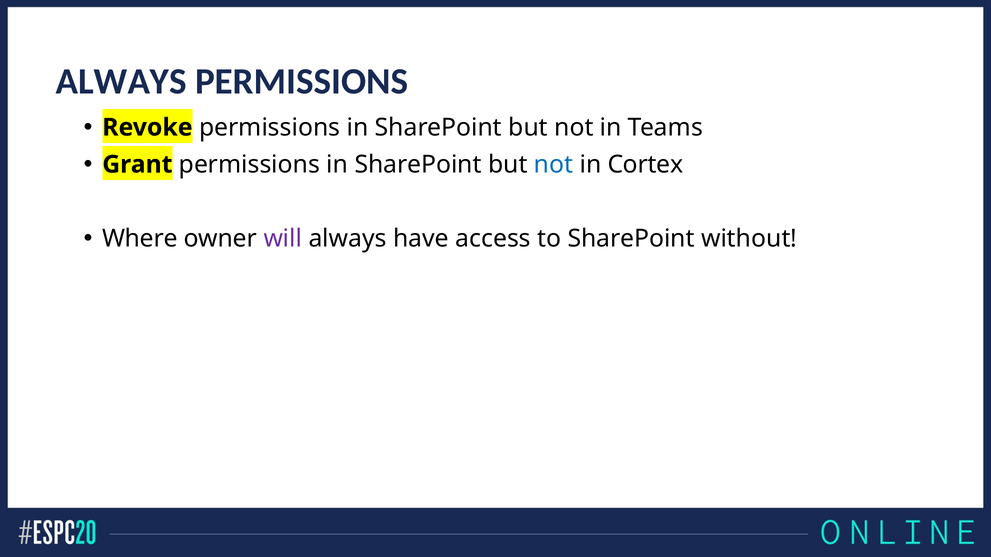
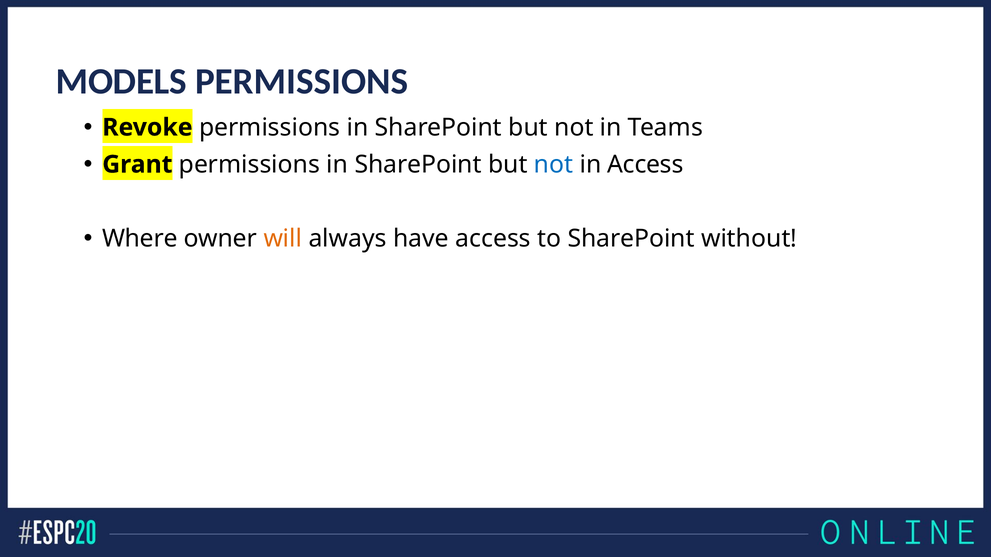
ALWAYS at (121, 81): ALWAYS -> MODELS
in Cortex: Cortex -> Access
will colour: purple -> orange
